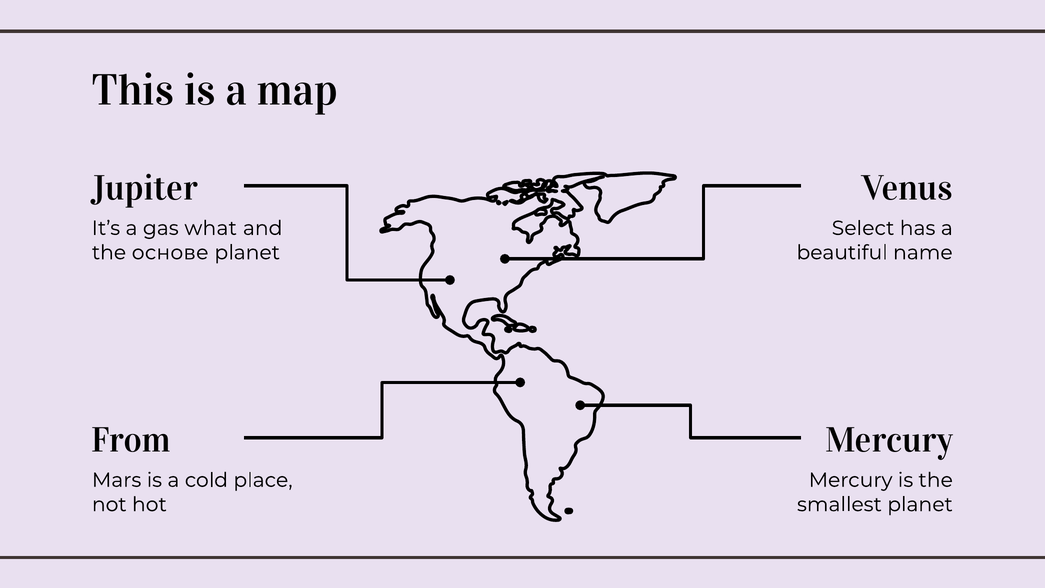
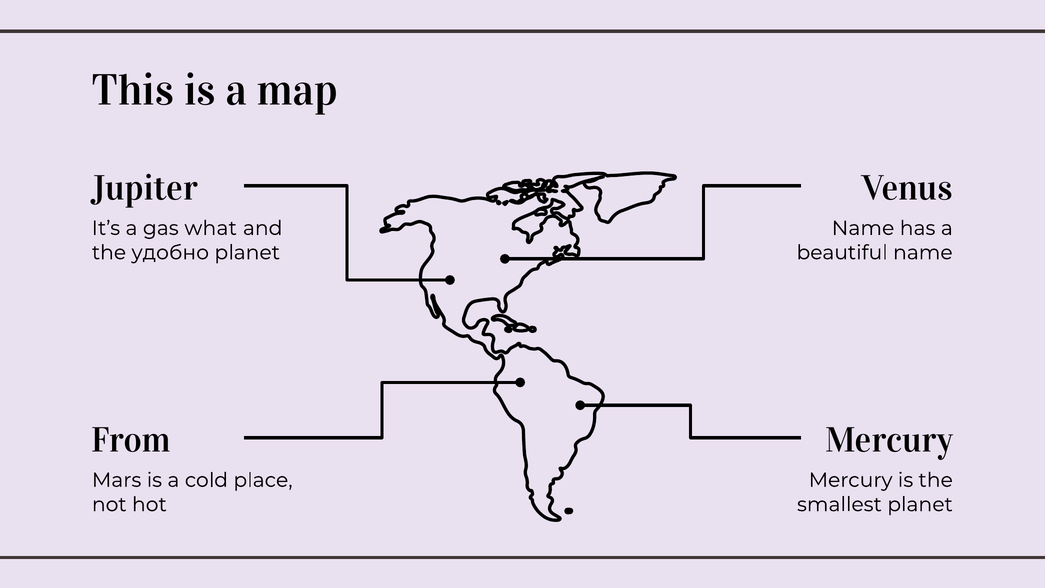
Select at (863, 228): Select -> Name
основе: основе -> удобно
